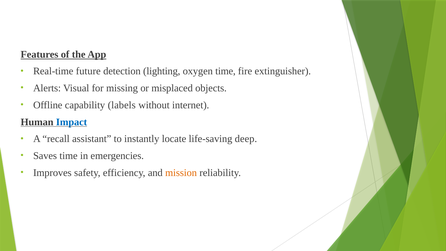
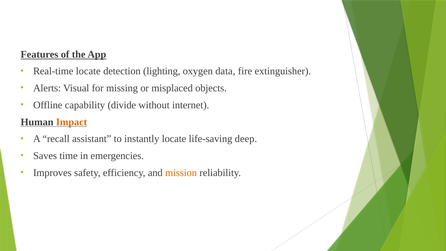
Real-time future: future -> locate
oxygen time: time -> data
labels: labels -> divide
Impact colour: blue -> orange
